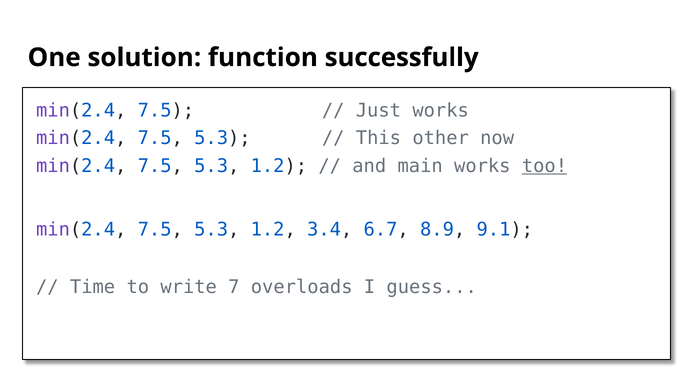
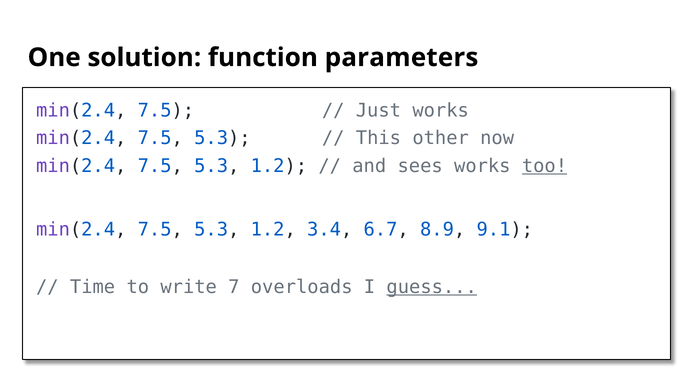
successfully: successfully -> parameters
main: main -> sees
guess underline: none -> present
